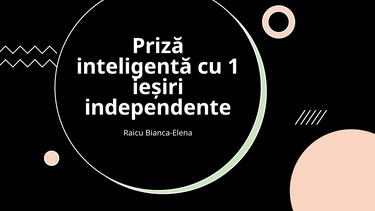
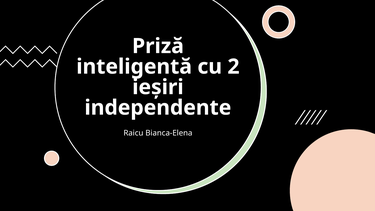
1: 1 -> 2
